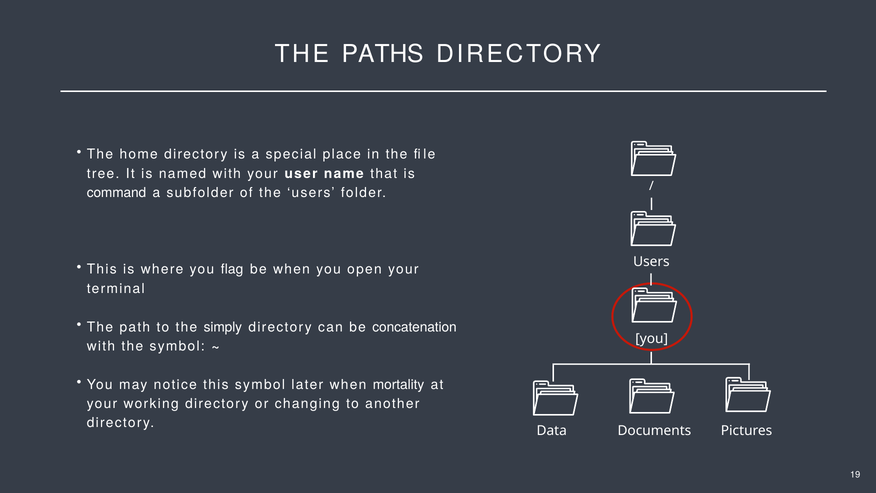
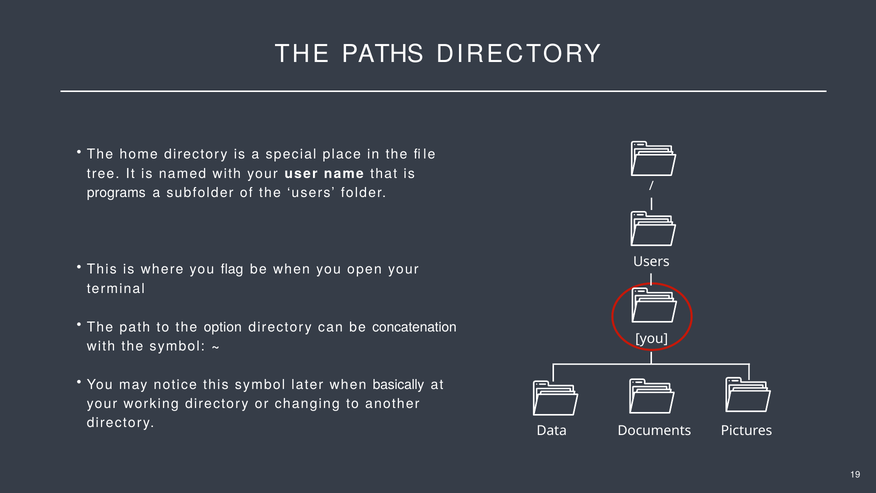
command: command -> programs
simply: simply -> option
mortality: mortality -> basically
